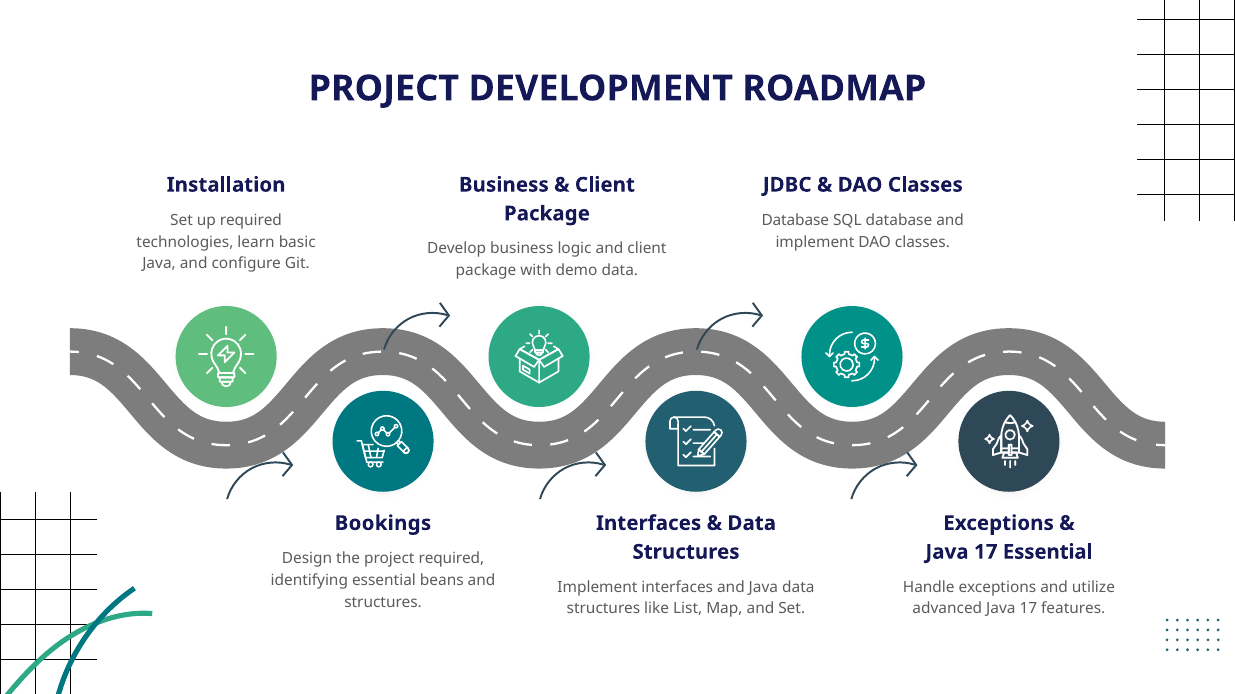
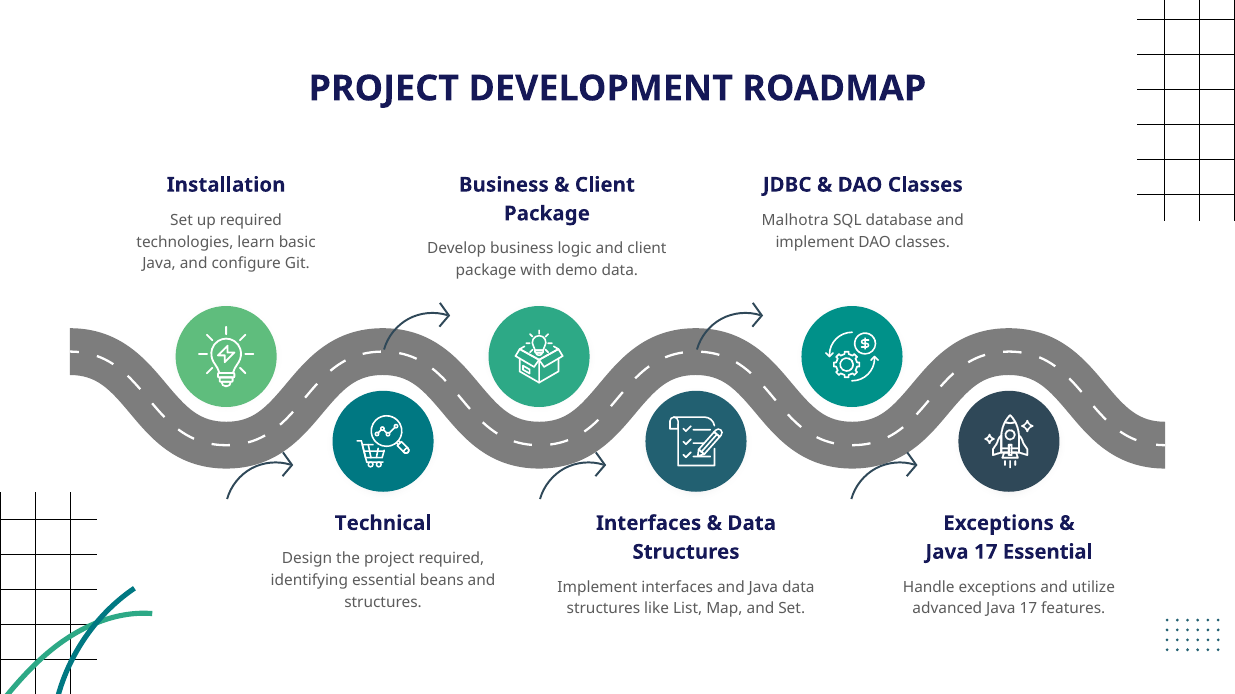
Database at (795, 221): Database -> Malhotra
Bookings: Bookings -> Technical
